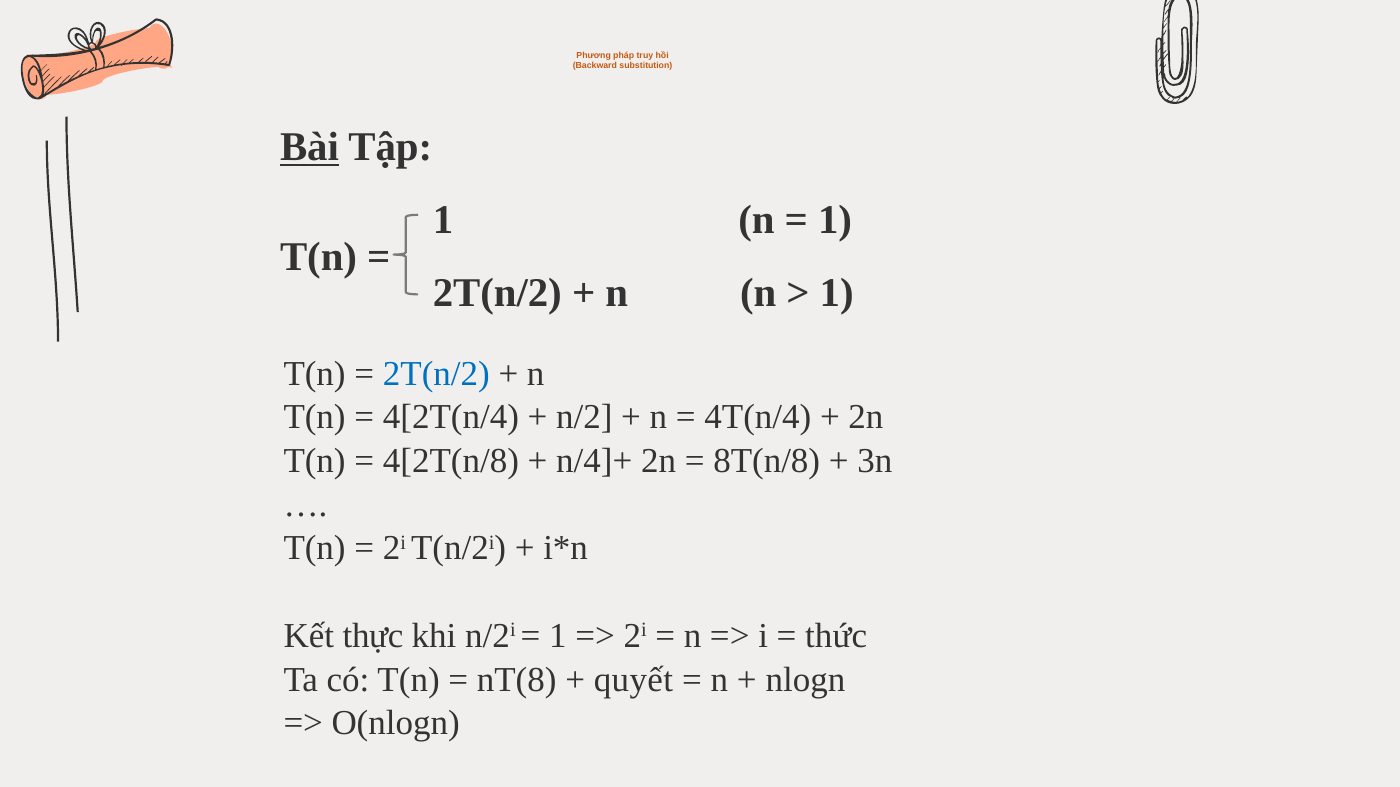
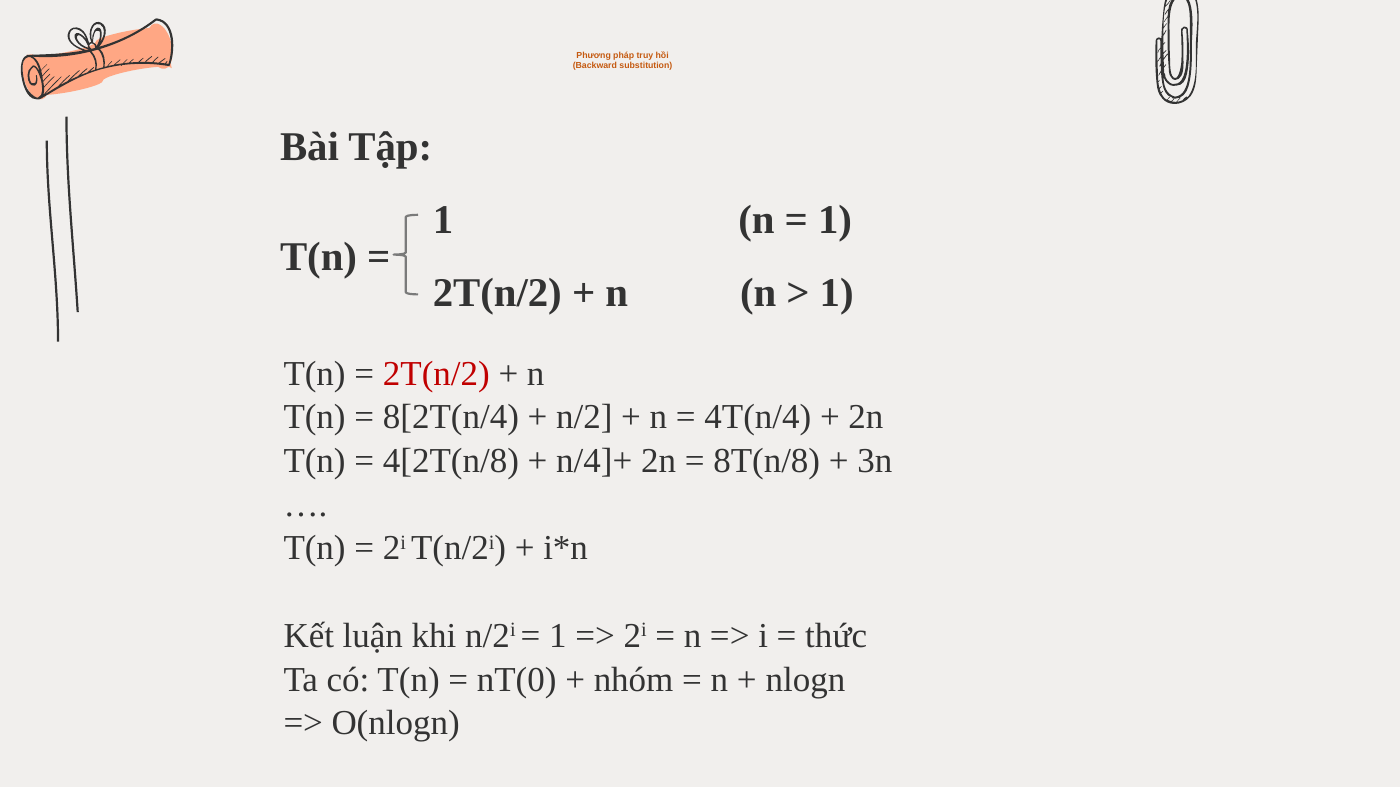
Bài underline: present -> none
2T(n/2 at (436, 374) colour: blue -> red
4[2T(n/4: 4[2T(n/4 -> 8[2T(n/4
thực: thực -> luận
nT(8: nT(8 -> nT(0
quyết: quyết -> nhóm
